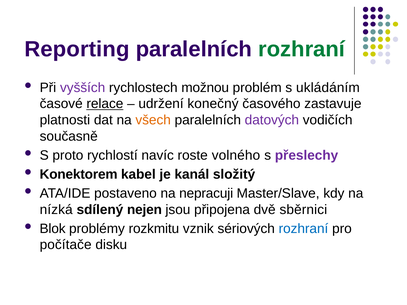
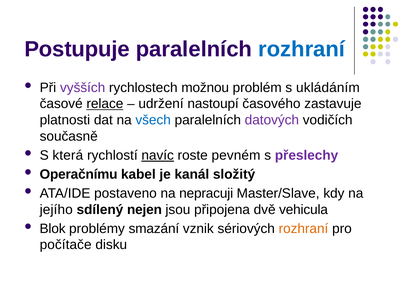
Reporting: Reporting -> Postupuje
rozhraní at (302, 49) colour: green -> blue
konečný: konečný -> nastoupí
všech colour: orange -> blue
proto: proto -> která
navíc underline: none -> present
volného: volného -> pevném
Konektorem: Konektorem -> Operačnímu
nízká: nízká -> jejího
sběrnici: sběrnici -> vehicula
rozkmitu: rozkmitu -> smazání
rozhraní at (303, 229) colour: blue -> orange
